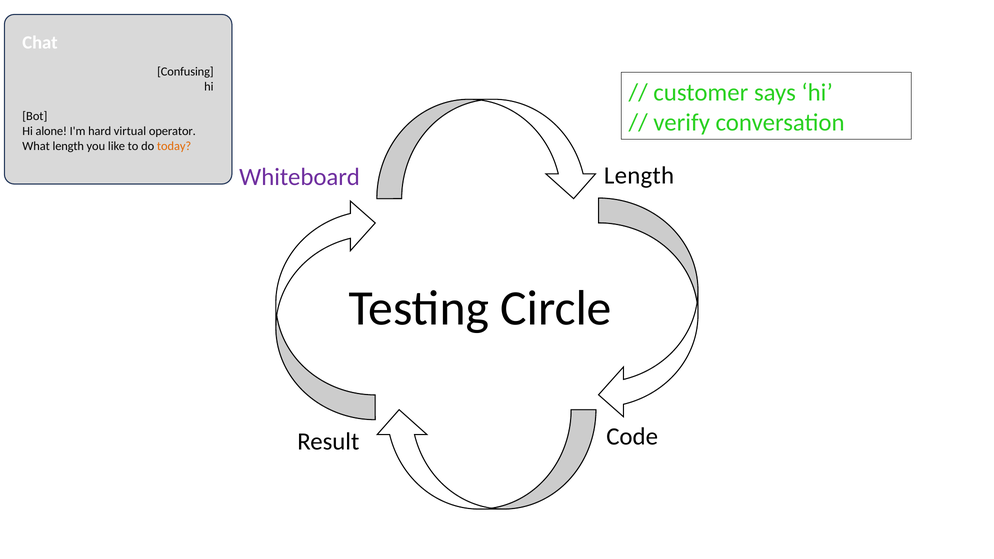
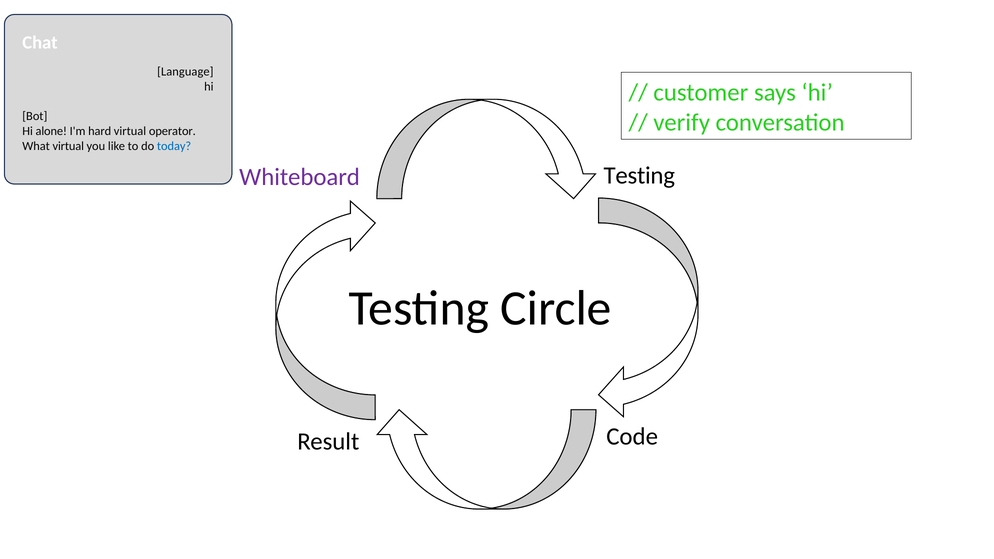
Confusing: Confusing -> Language
What length: length -> virtual
today colour: orange -> blue
Length at (639, 176): Length -> Testing
